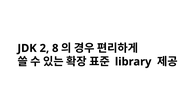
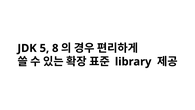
2: 2 -> 5
